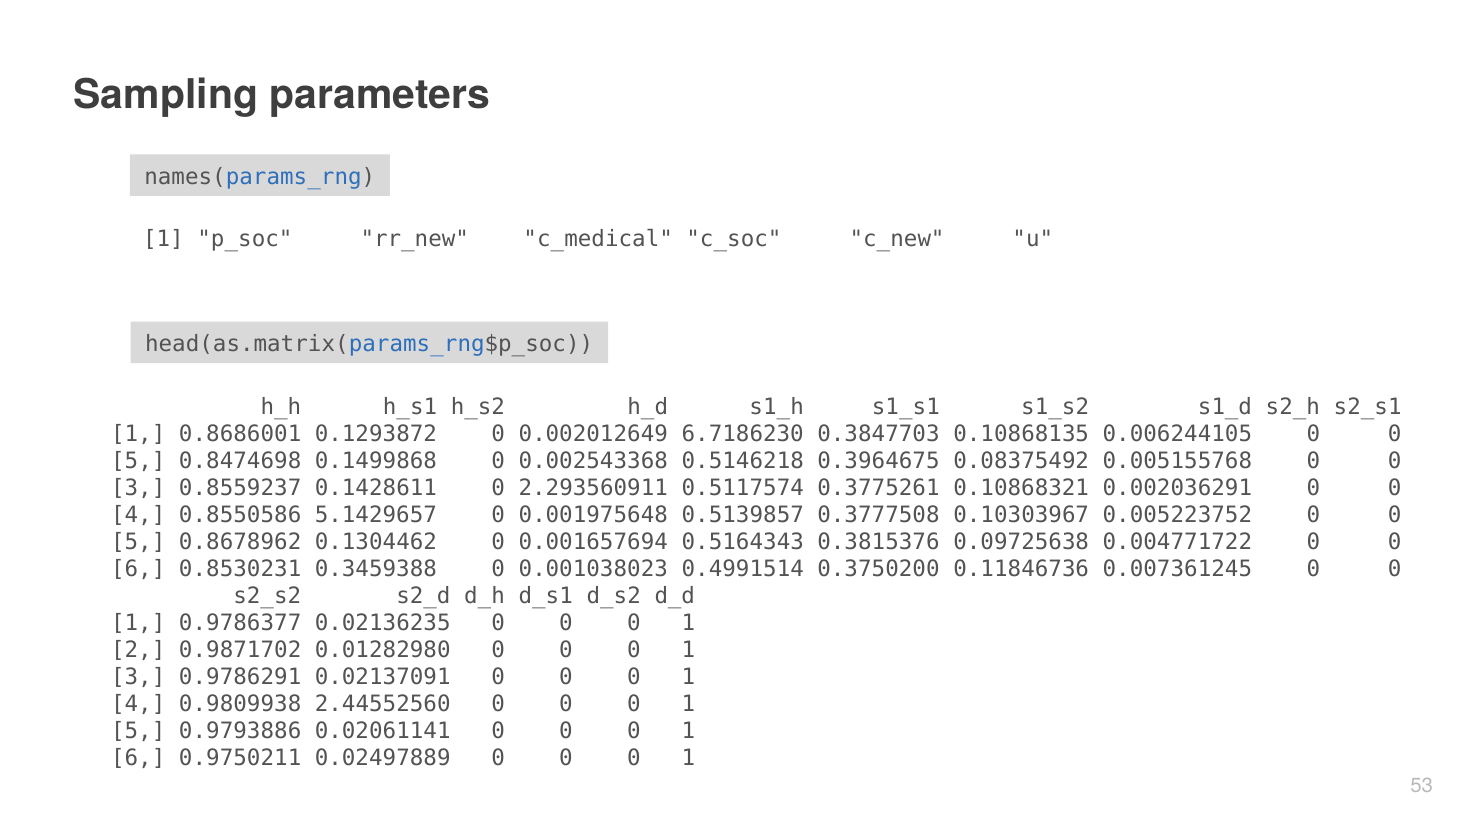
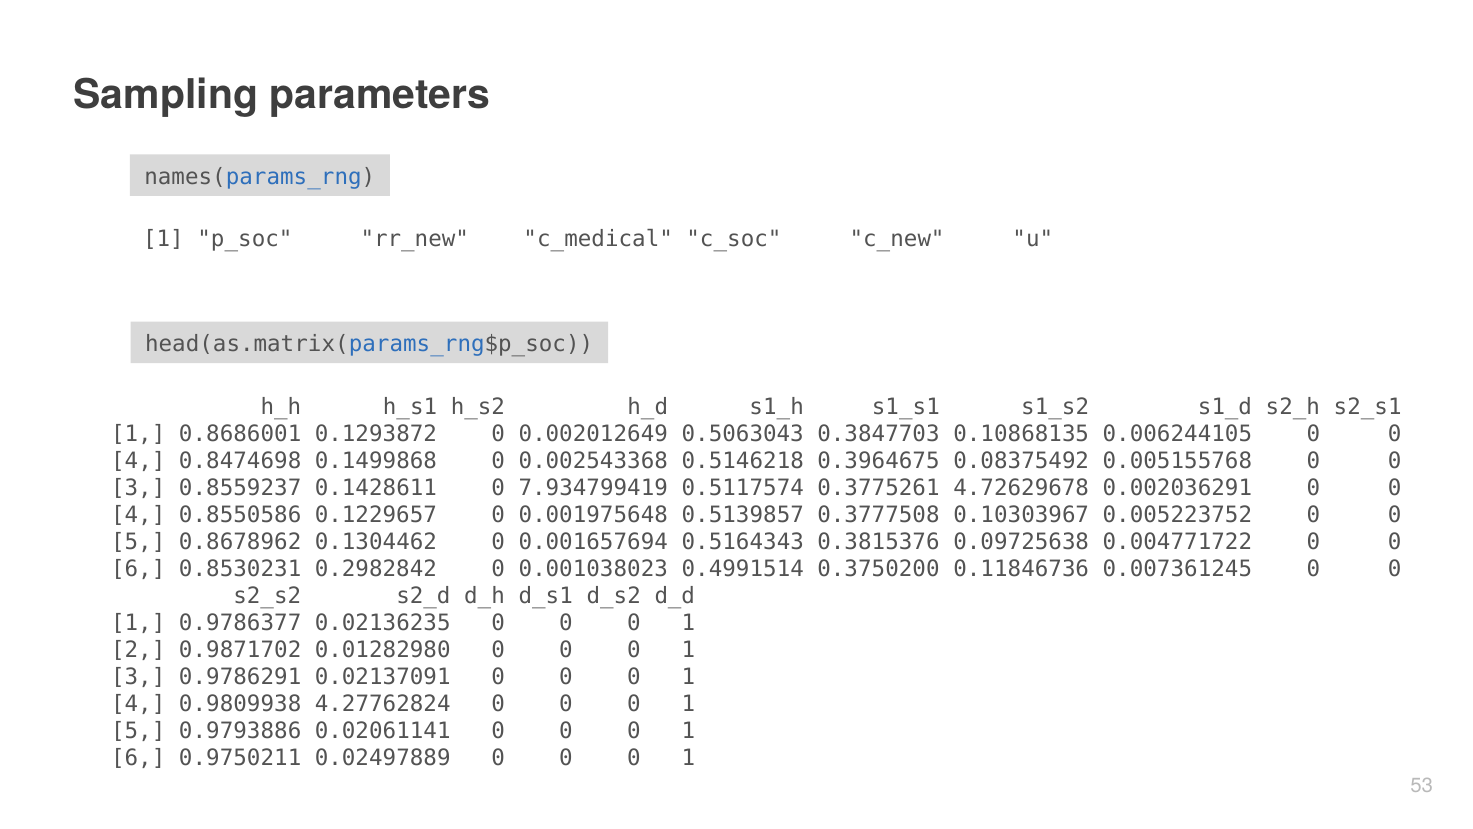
6.7186230: 6.7186230 -> 0.5063043
5 at (138, 461): 5 -> 4
2.293560911: 2.293560911 -> 7.934799419
0.10868321: 0.10868321 -> 4.72629678
5.1429657: 5.1429657 -> 0.1229657
0.3459388: 0.3459388 -> 0.2982842
2.44552560: 2.44552560 -> 4.27762824
